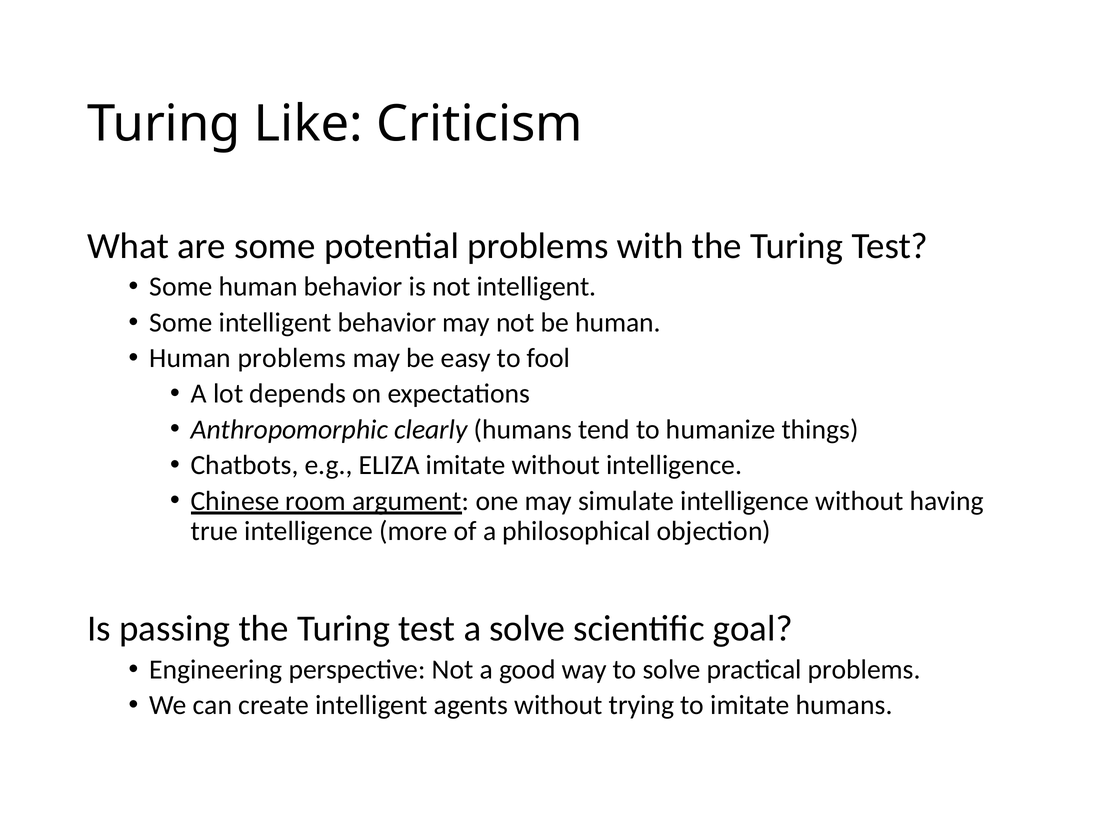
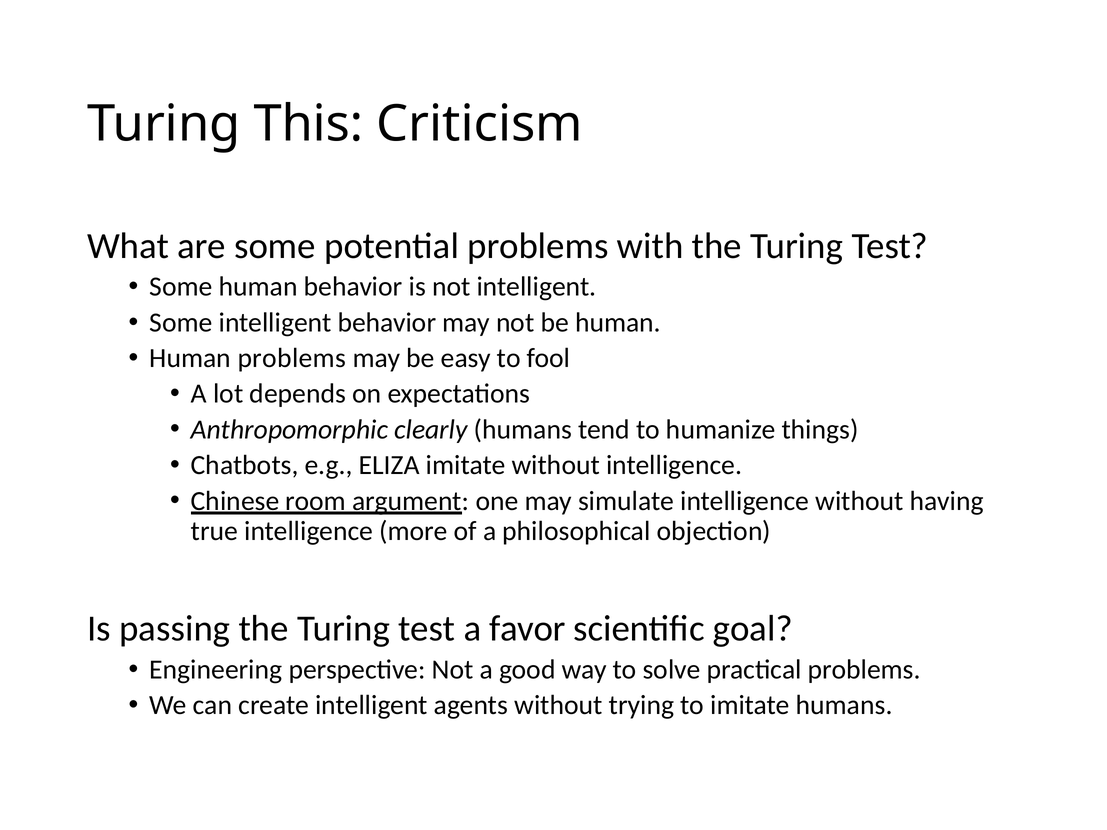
Like: Like -> This
a solve: solve -> favor
